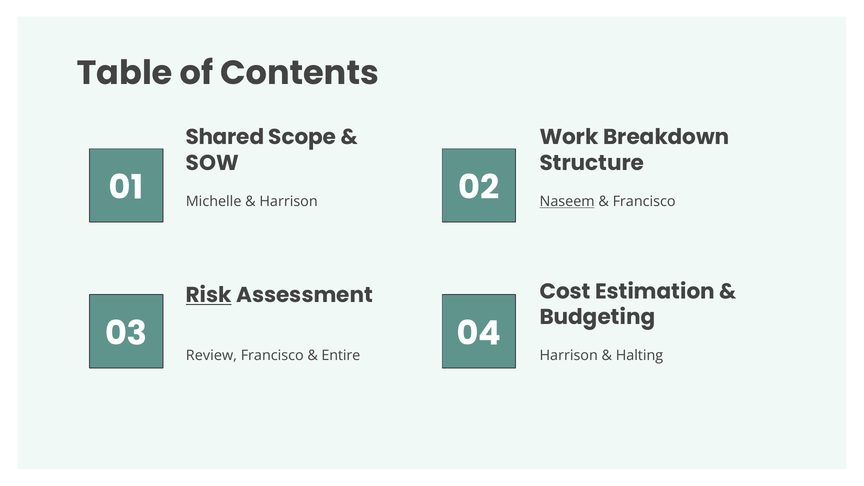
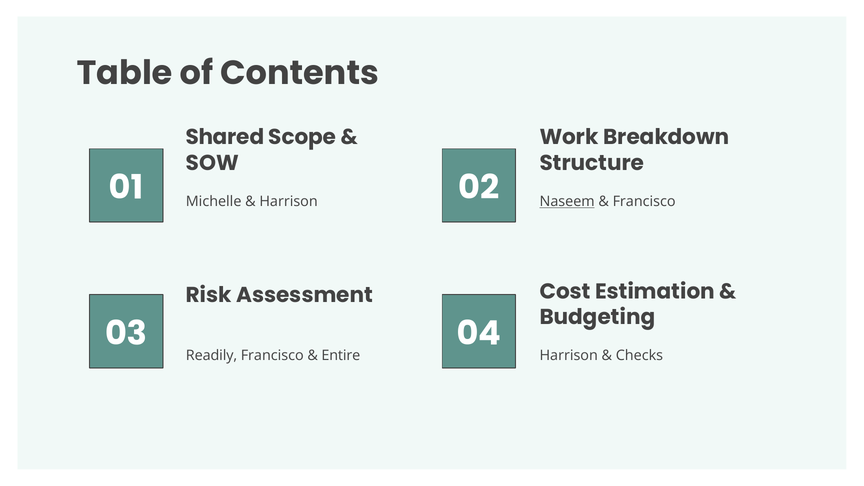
Risk underline: present -> none
Review: Review -> Readily
Halting: Halting -> Checks
